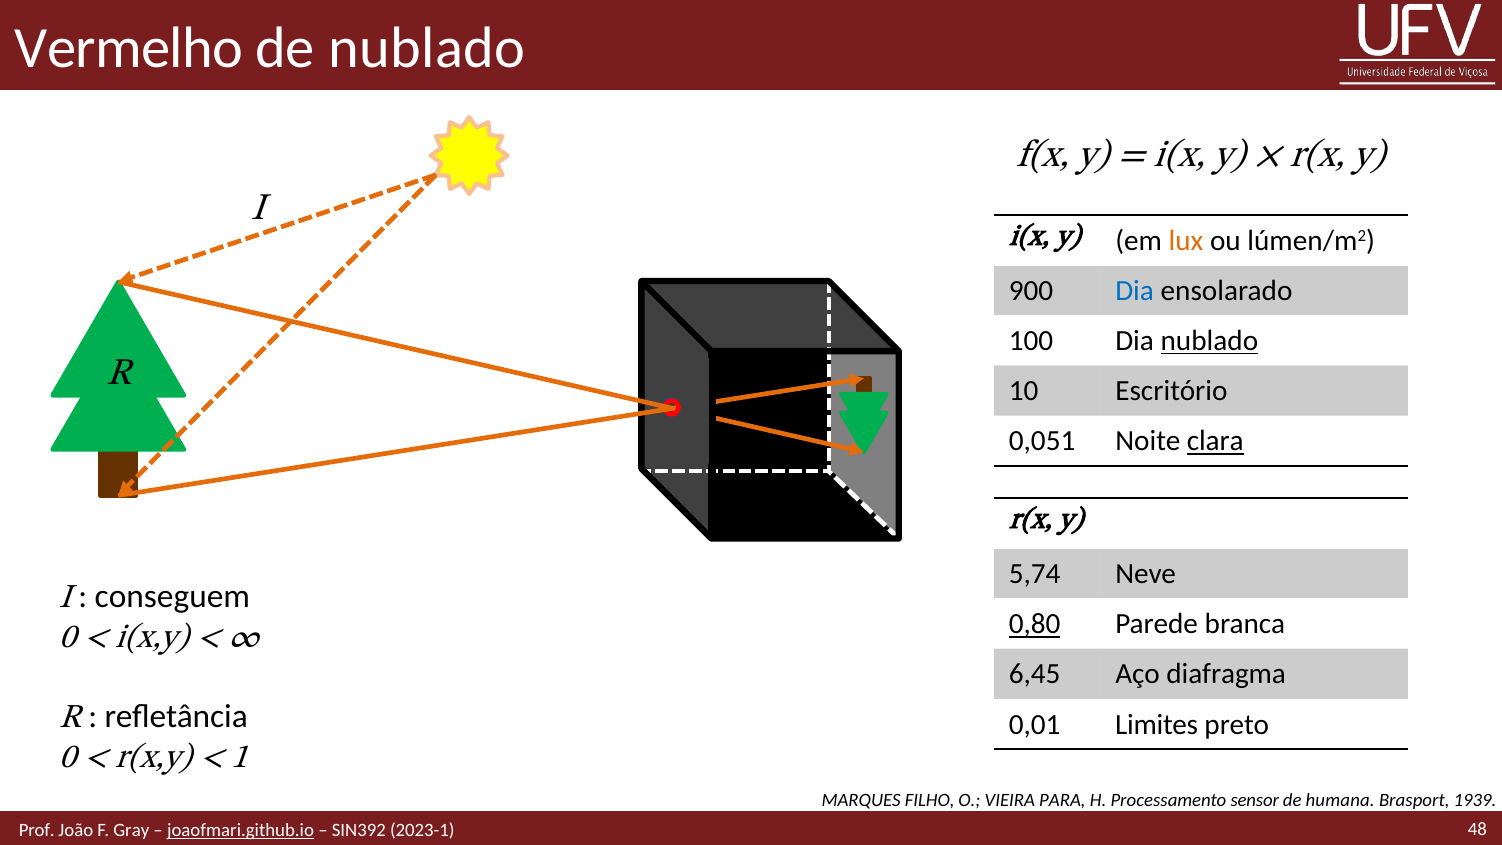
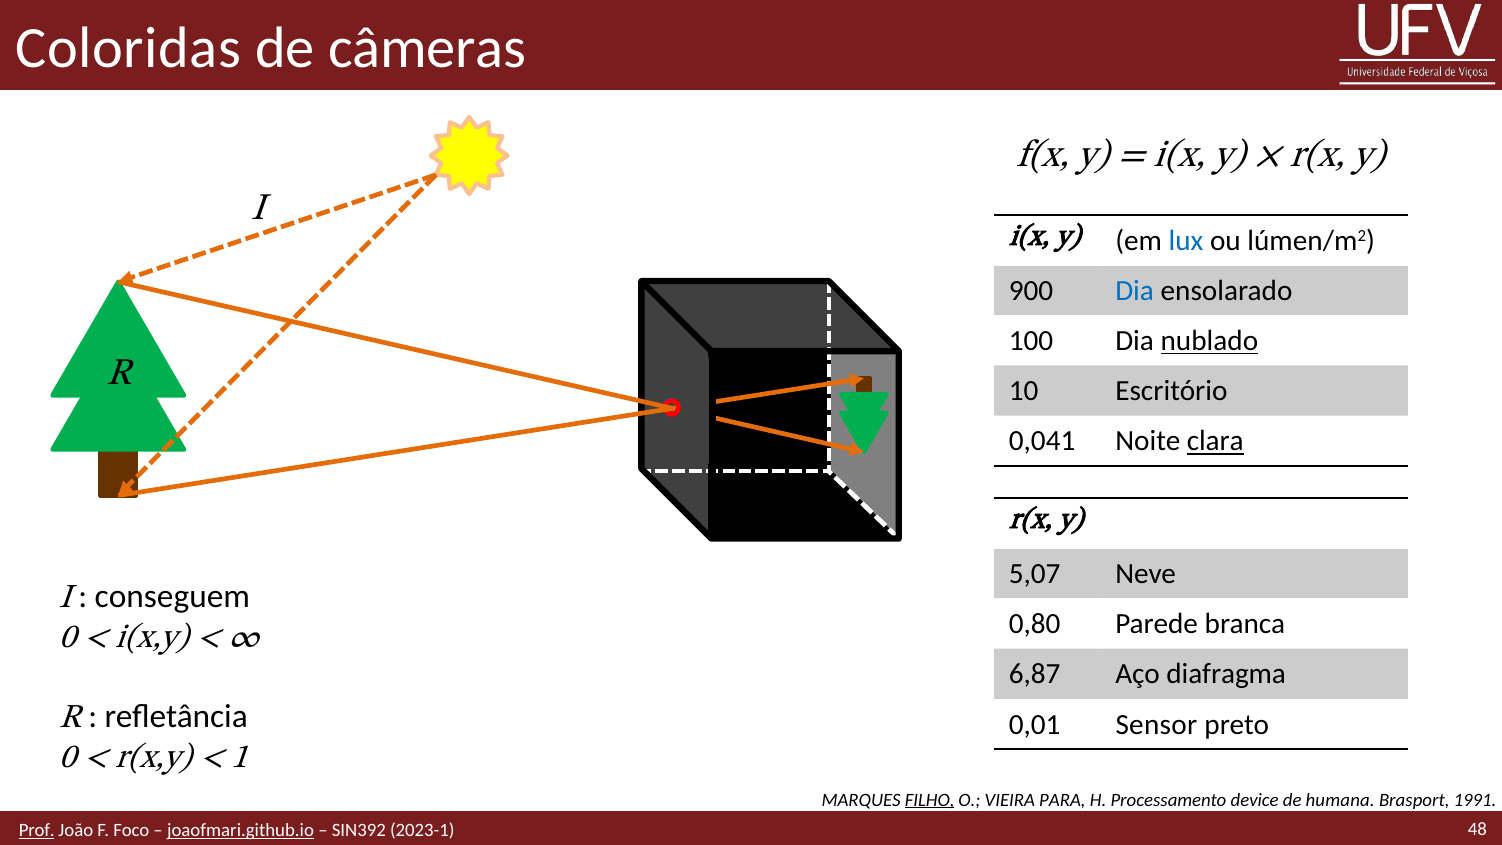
Vermelho: Vermelho -> Coloridas
de nublado: nublado -> câmeras
lux colour: orange -> blue
0,051: 0,051 -> 0,041
5,74: 5,74 -> 5,07
0,80 underline: present -> none
6,45: 6,45 -> 6,87
Limites: Limites -> Sensor
FILHO underline: none -> present
sensor: sensor -> device
1939: 1939 -> 1991
Prof underline: none -> present
Gray: Gray -> Foco
